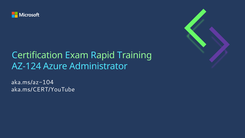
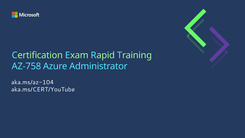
AZ-124: AZ-124 -> AZ-758
